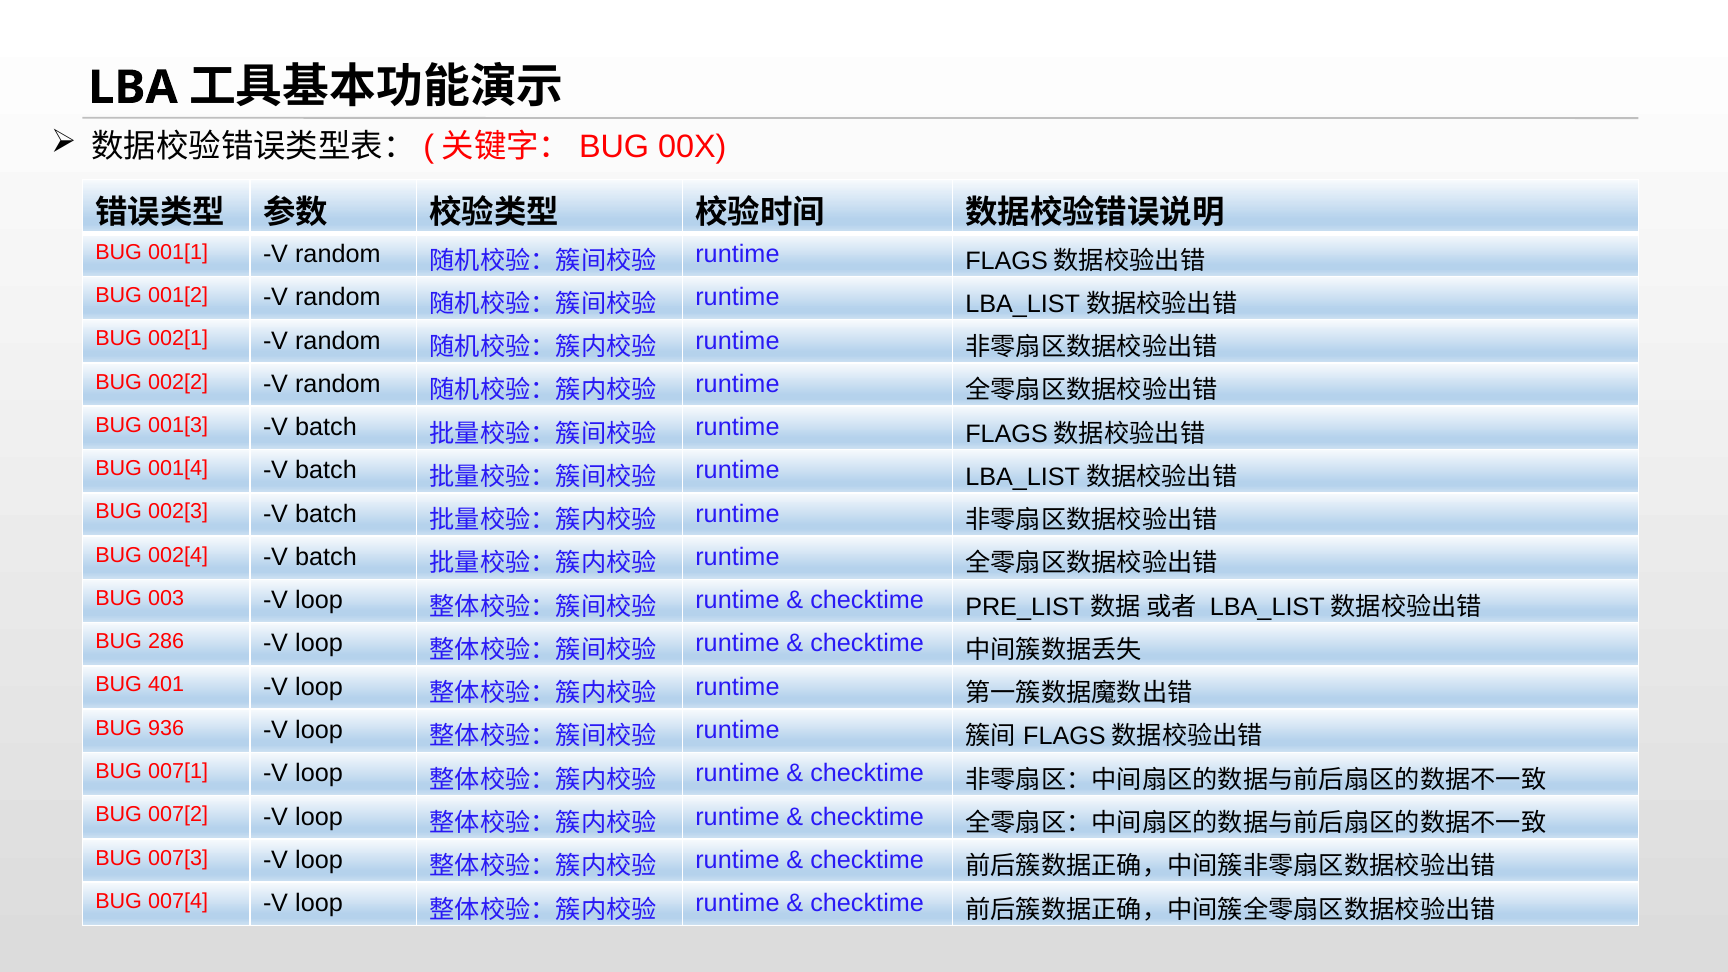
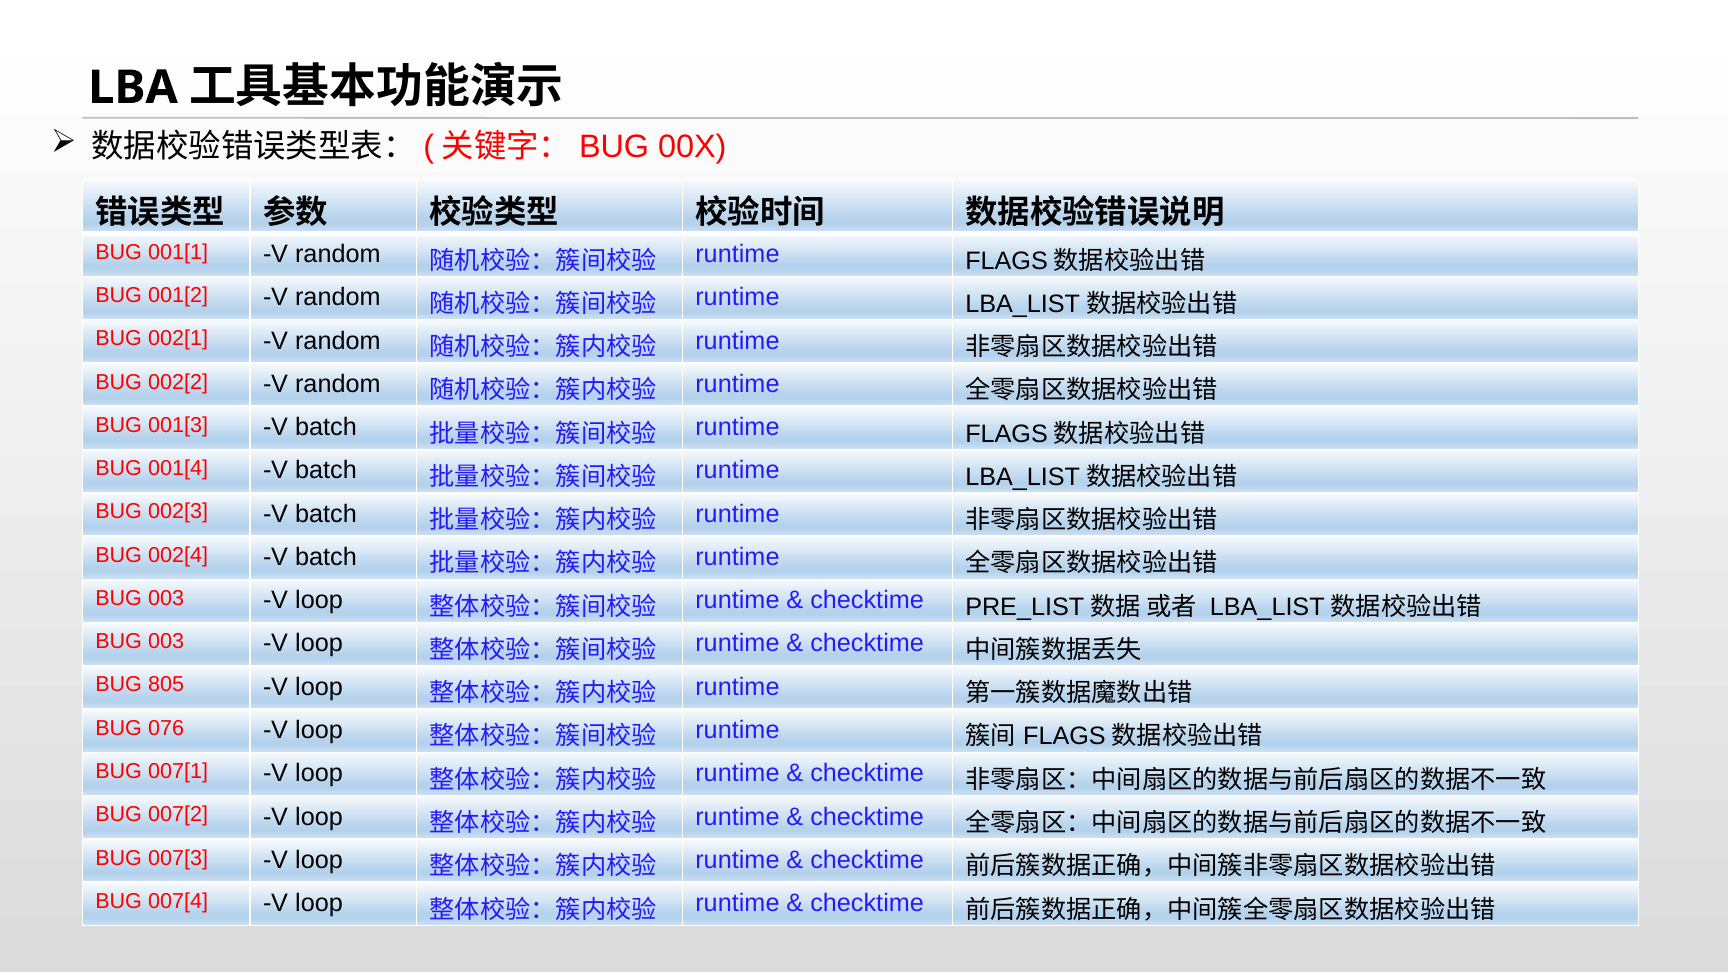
286 at (166, 642): 286 -> 003
401: 401 -> 805
936: 936 -> 076
